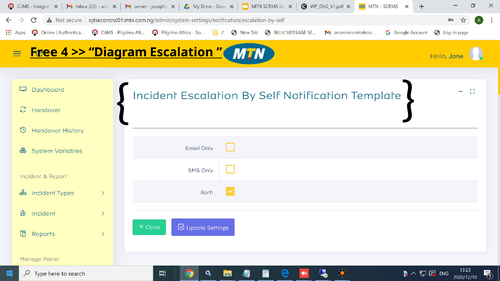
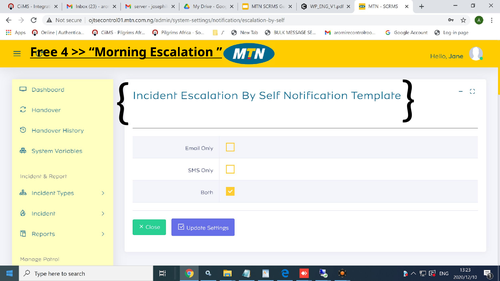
Diagram: Diagram -> Morning
